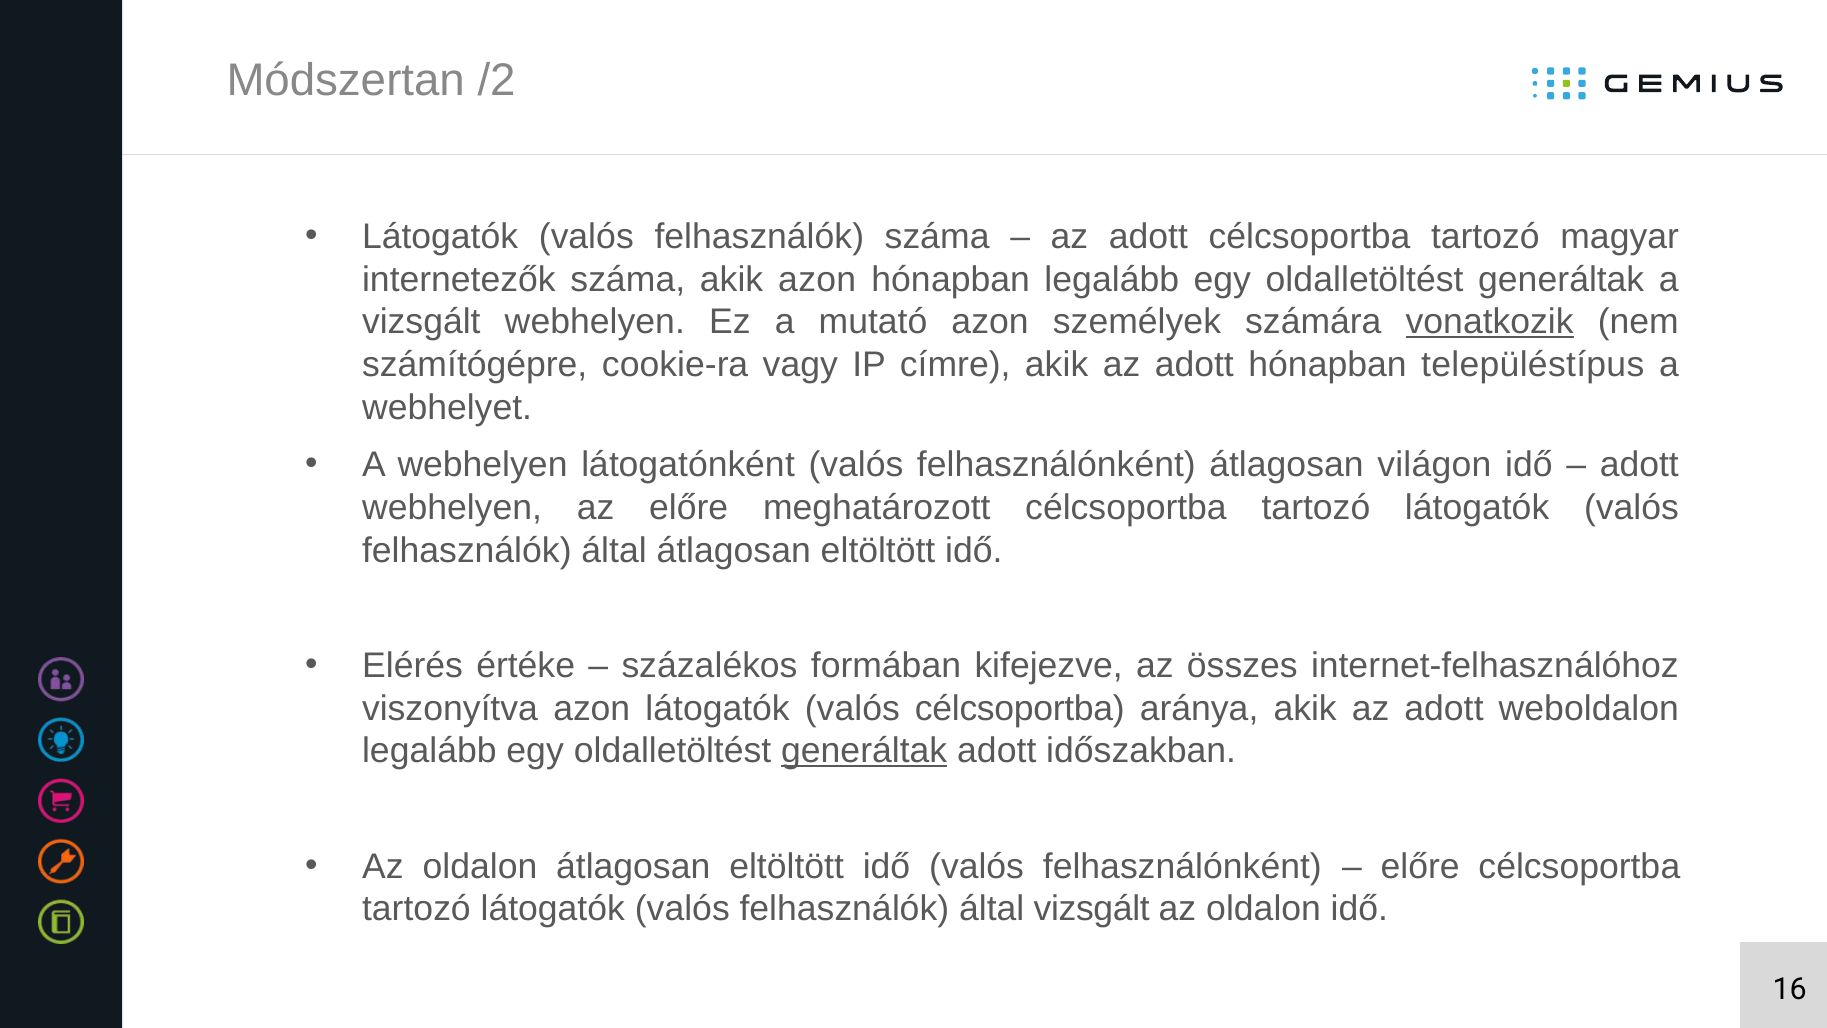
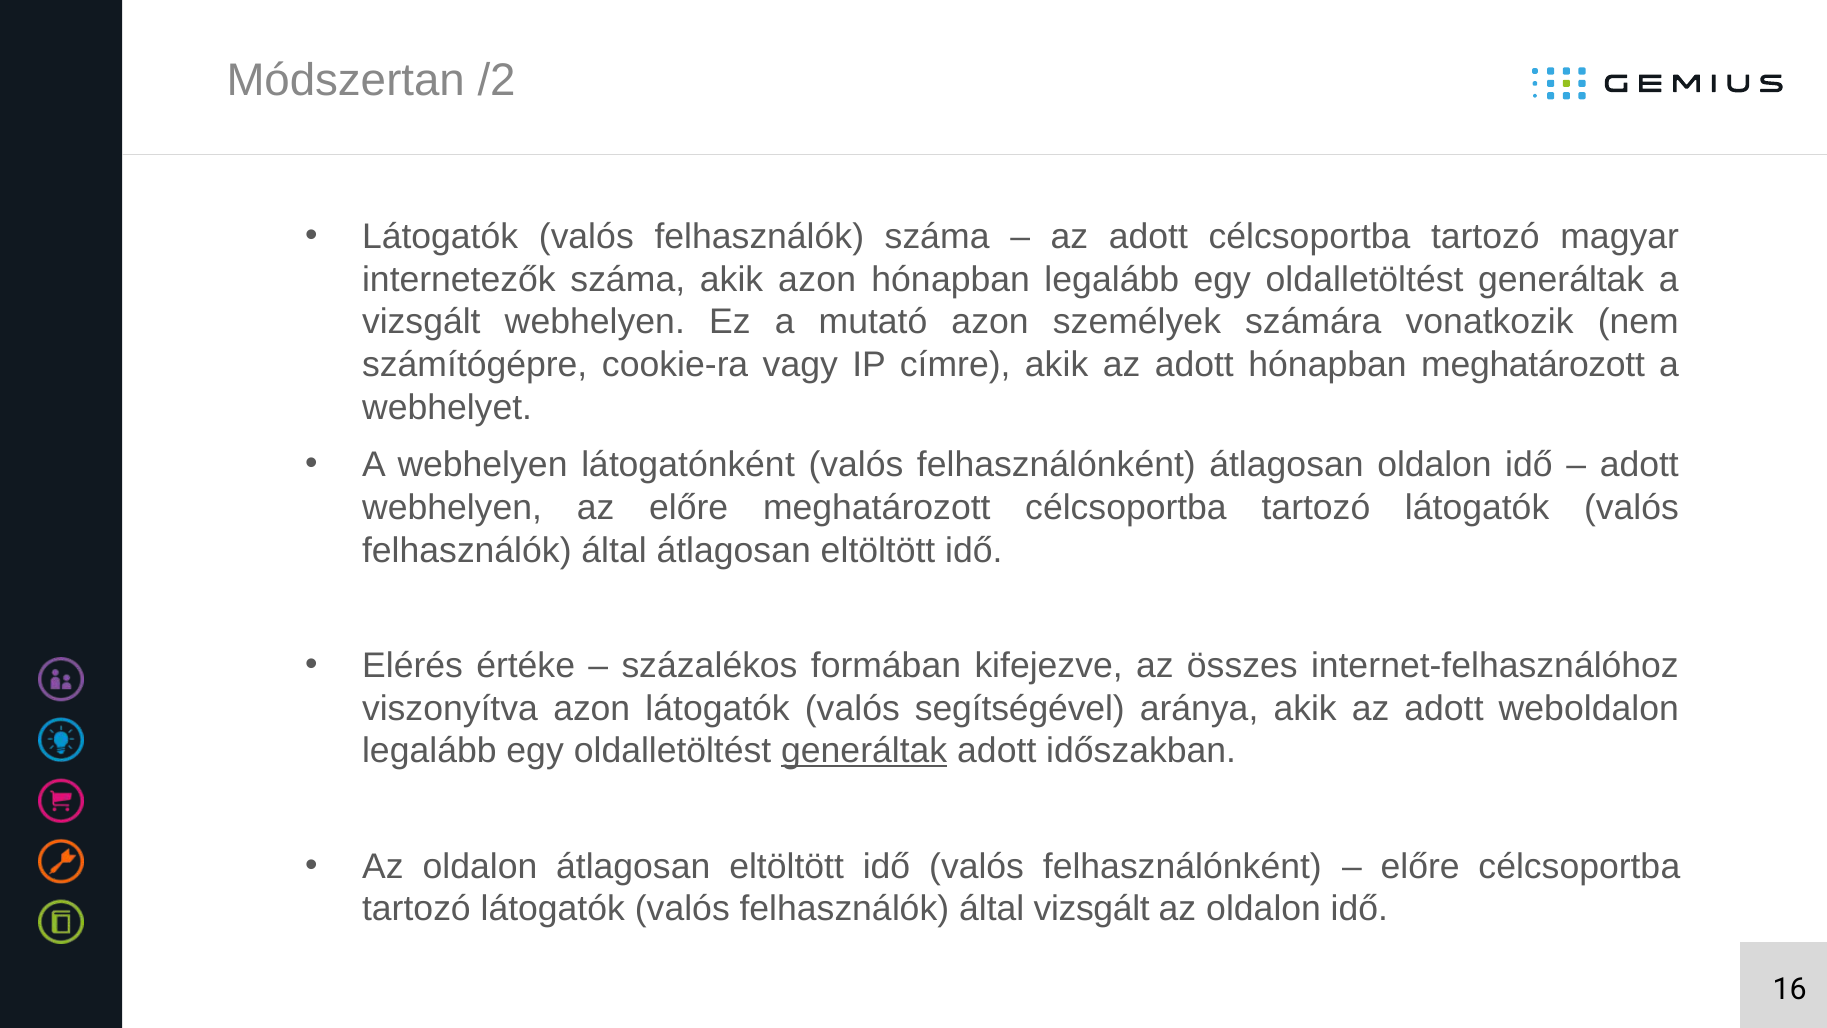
vonatkozik underline: present -> none
hónapban településtípus: településtípus -> meghatározott
átlagosan világon: világon -> oldalon
valós célcsoportba: célcsoportba -> segítségével
